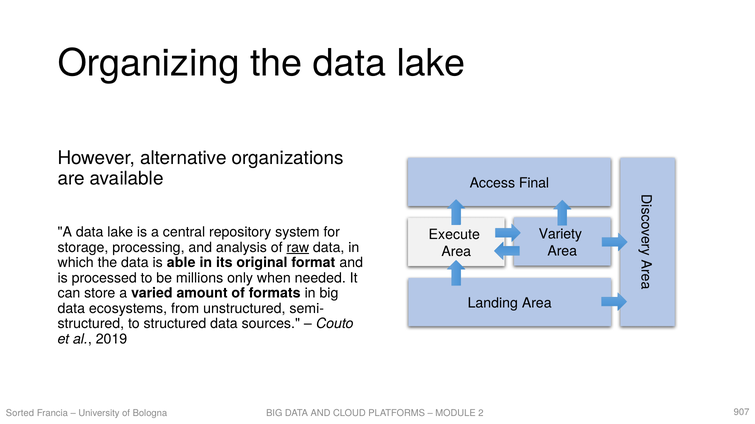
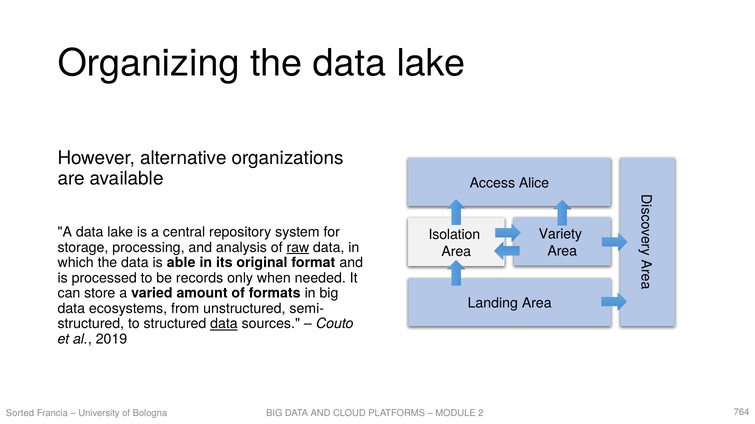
Final: Final -> Alice
Execute: Execute -> Isolation
millions: millions -> records
data at (224, 324) underline: none -> present
907: 907 -> 764
